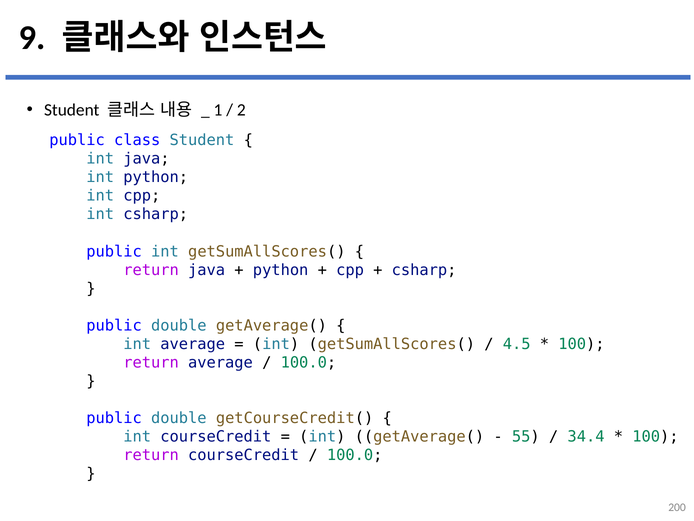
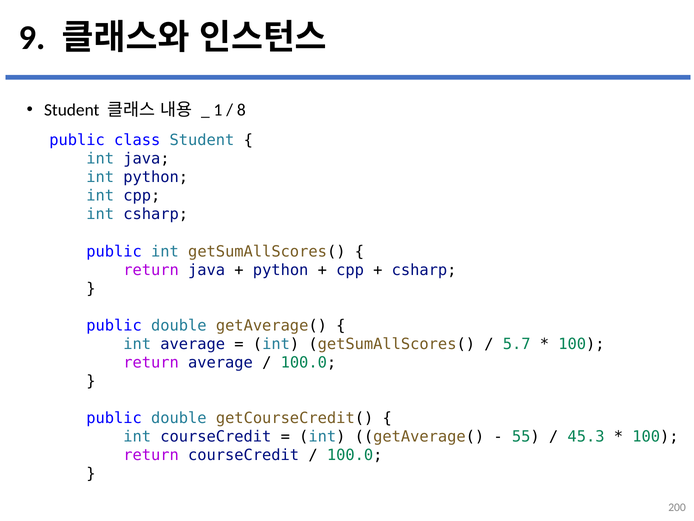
2: 2 -> 8
4.5: 4.5 -> 5.7
34.4: 34.4 -> 45.3
